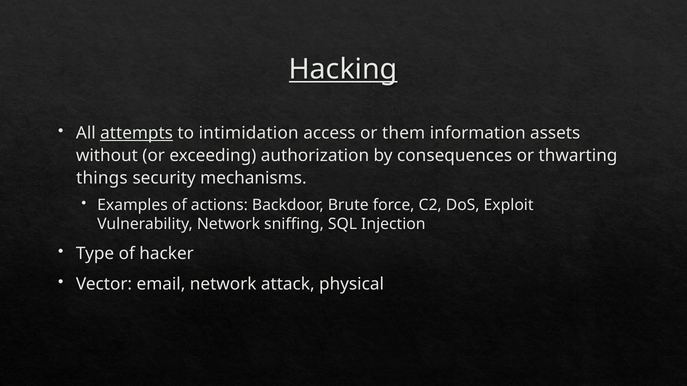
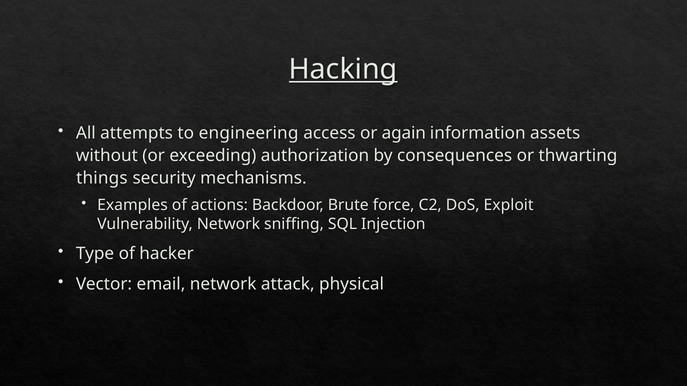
attempts underline: present -> none
intimidation: intimidation -> engineering
them: them -> again
